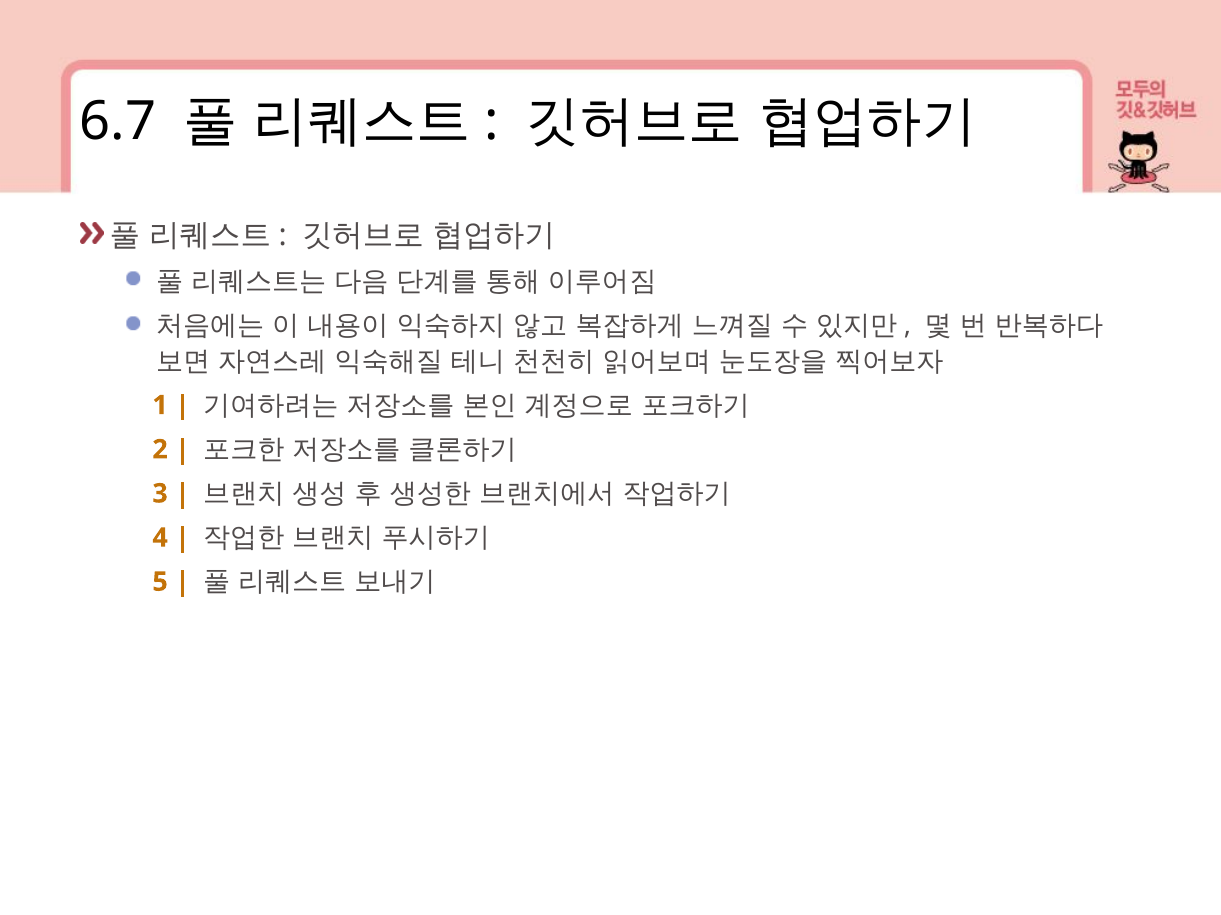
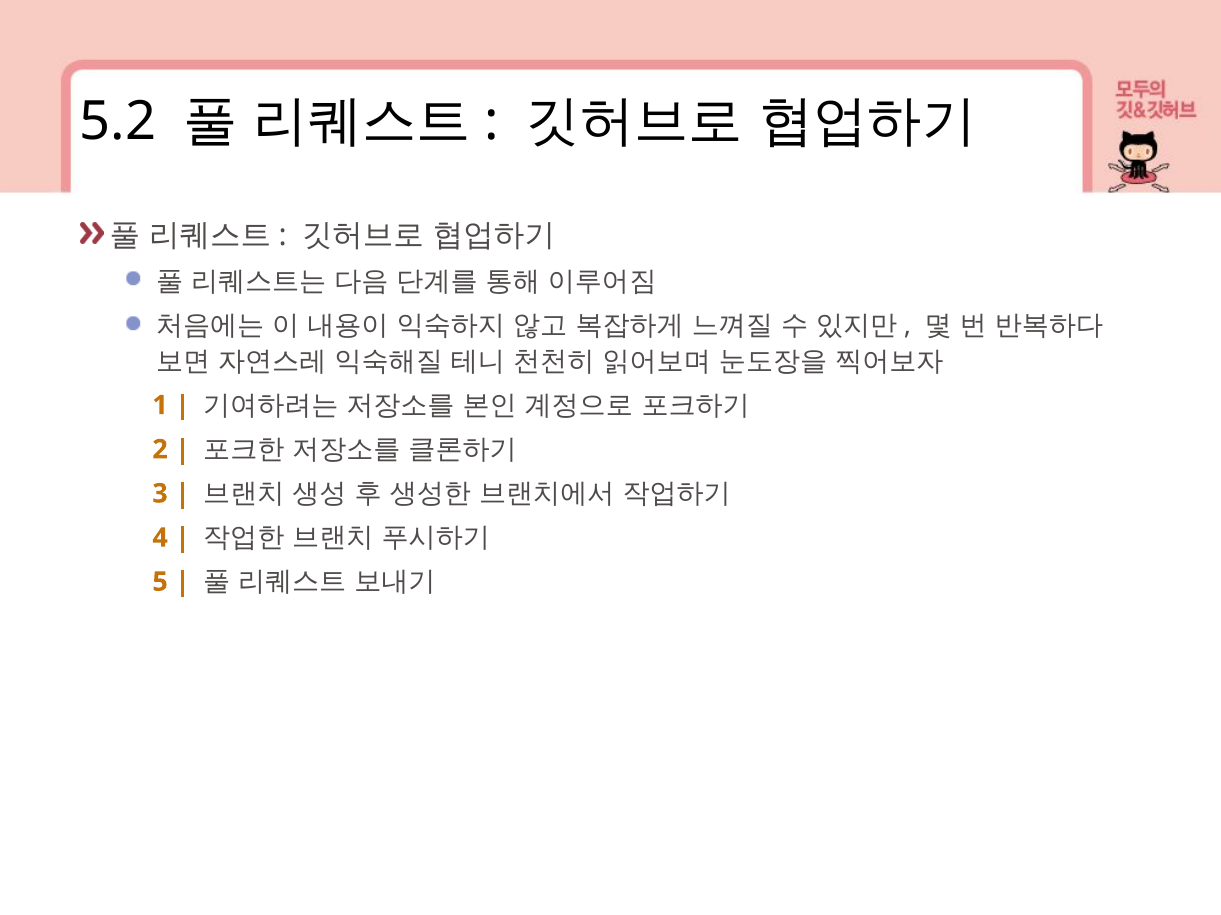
6.7: 6.7 -> 5.2
